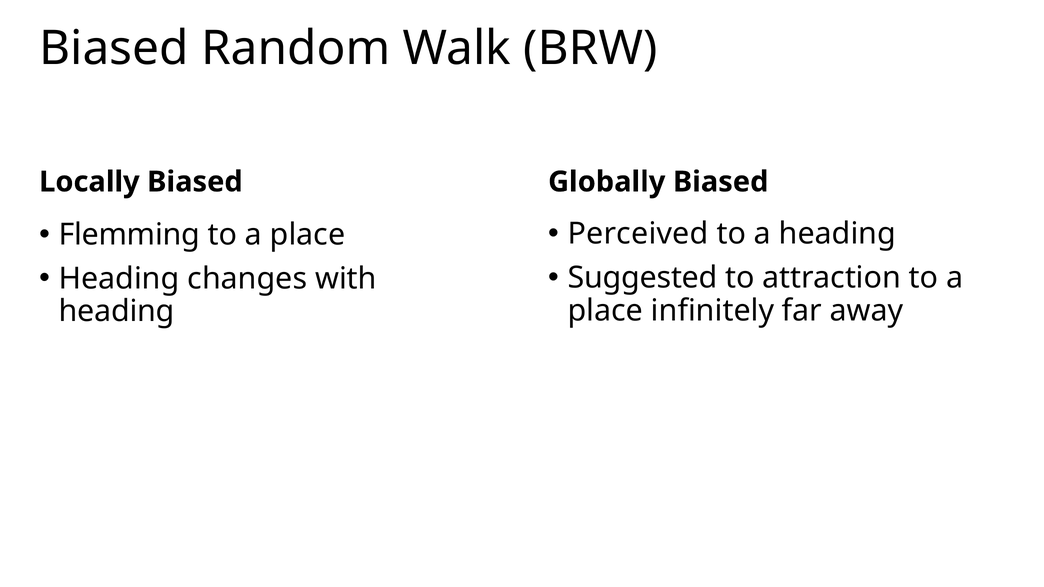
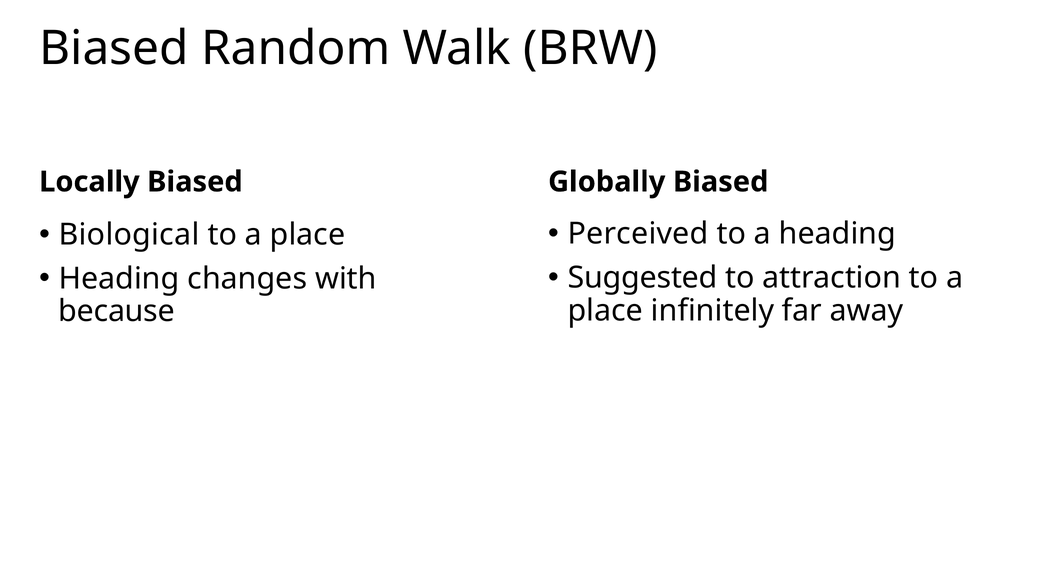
Flemming: Flemming -> Biological
heading at (117, 311): heading -> because
